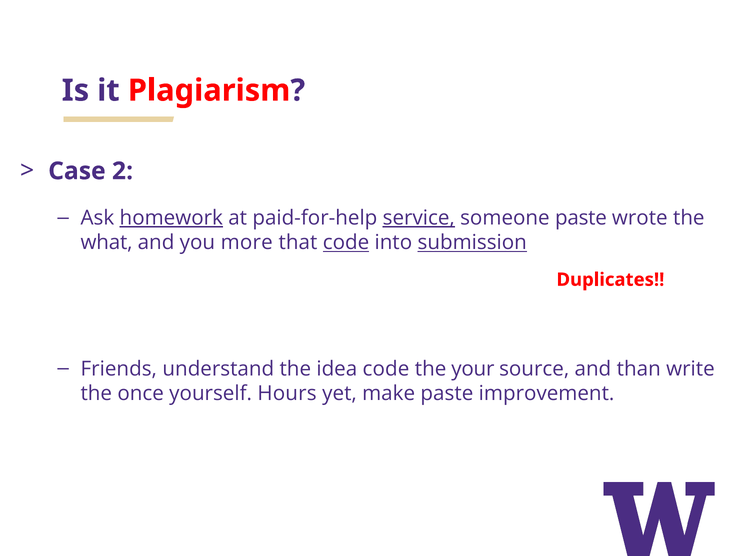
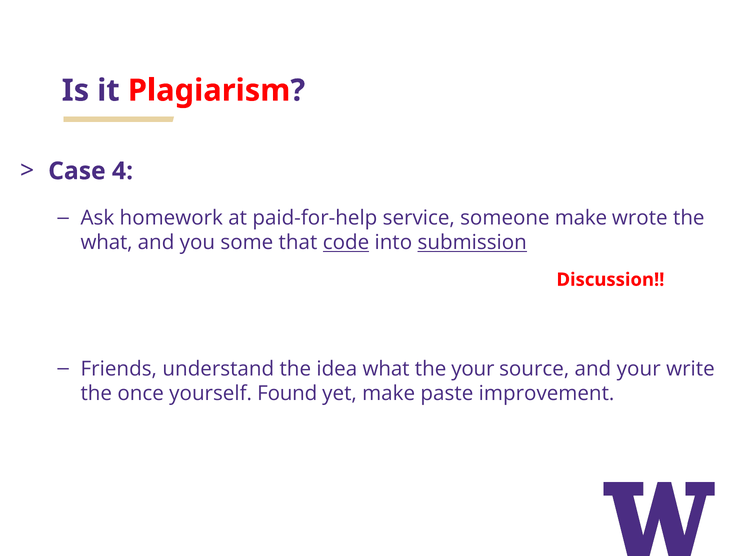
2: 2 -> 4
homework underline: present -> none
service underline: present -> none
someone paste: paste -> make
more: more -> some
Duplicates: Duplicates -> Discussion
idea code: code -> what
and than: than -> your
Hours: Hours -> Found
